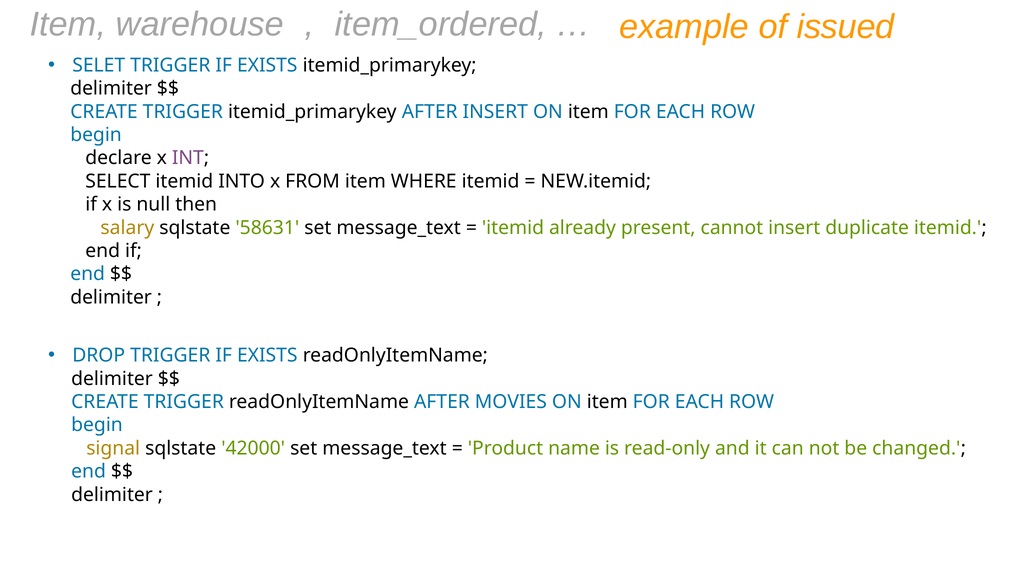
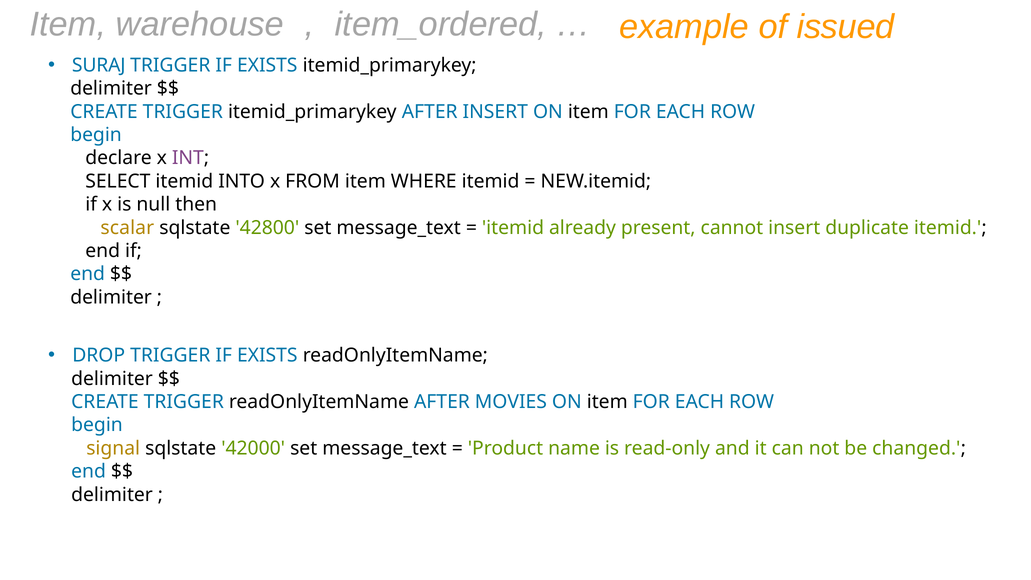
SELET: SELET -> SURAJ
salary: salary -> scalar
58631: 58631 -> 42800
